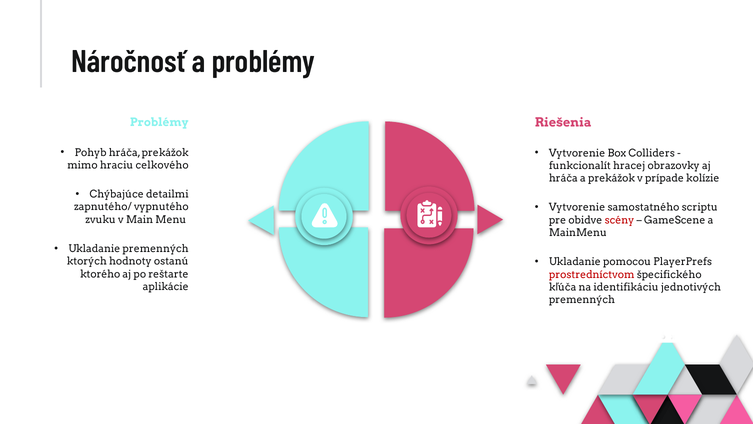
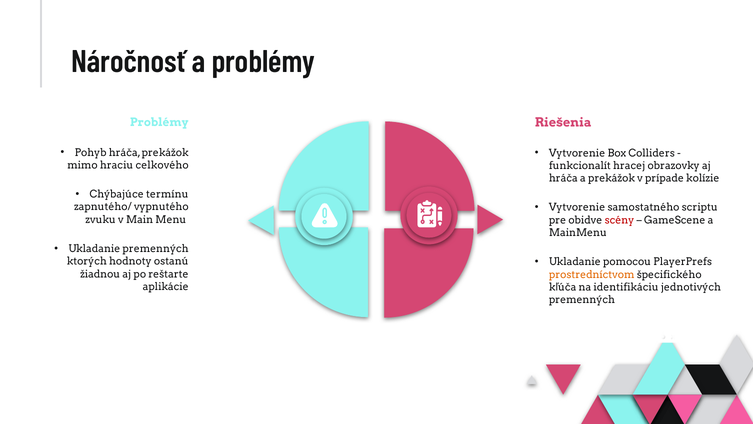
detailmi: detailmi -> termínu
ktorého: ktorého -> žiadnou
prostredníctvom colour: red -> orange
